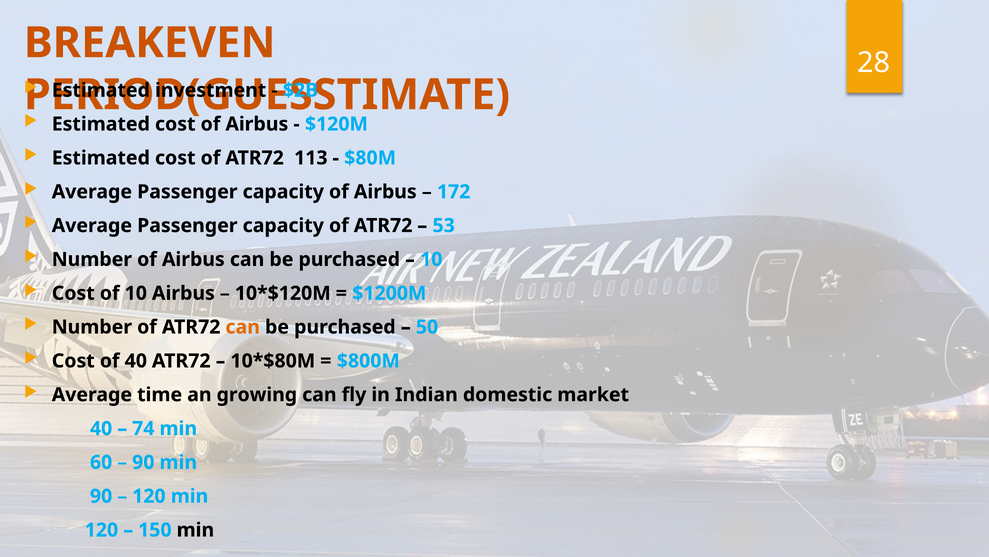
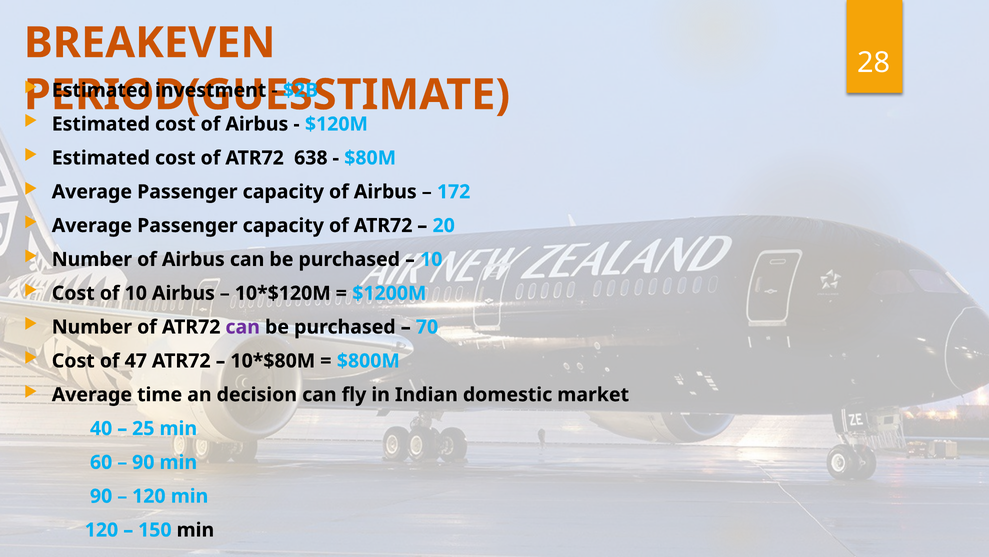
113: 113 -> 638
53: 53 -> 20
can at (243, 327) colour: orange -> purple
50: 50 -> 70
of 40: 40 -> 47
growing: growing -> decision
74: 74 -> 25
